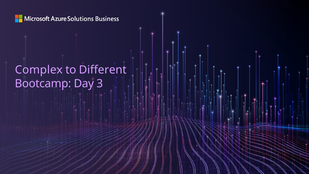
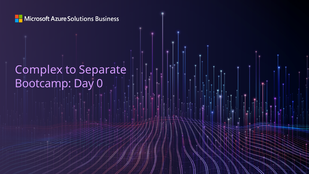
Different: Different -> Separate
3: 3 -> 0
